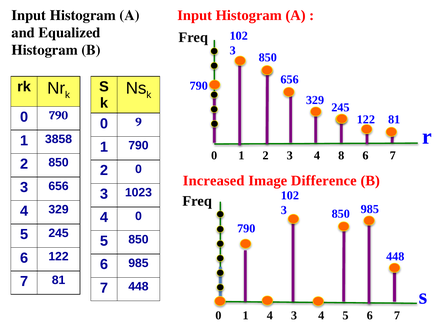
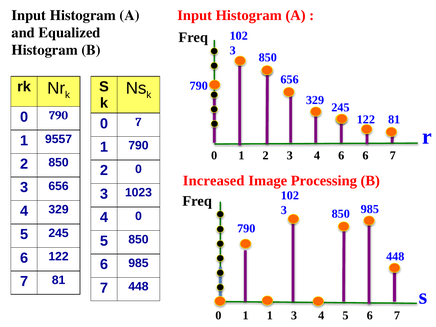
0 9: 9 -> 7
3858: 3858 -> 9557
4 8: 8 -> 6
Difference: Difference -> Processing
1 4: 4 -> 1
